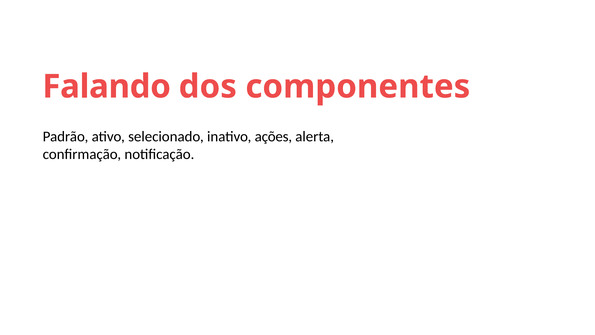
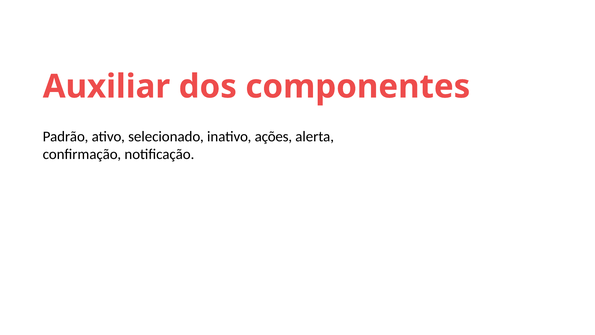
Falando: Falando -> Auxiliar
